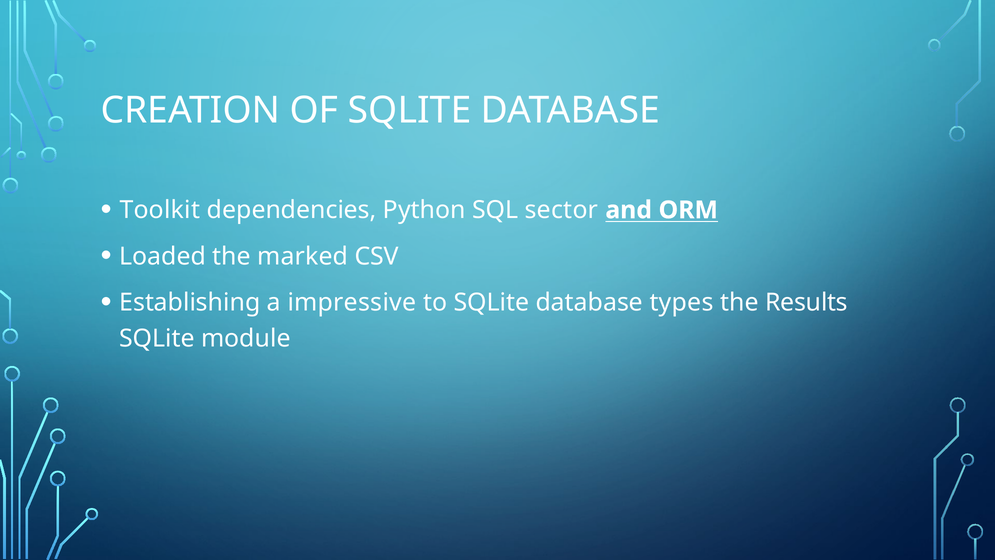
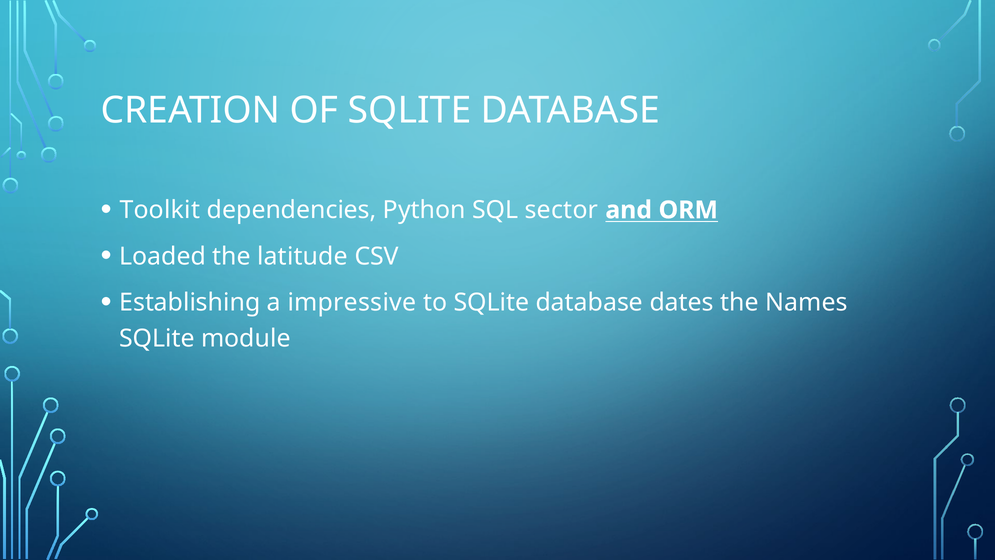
marked: marked -> latitude
types: types -> dates
Results: Results -> Names
